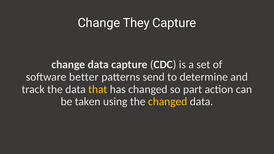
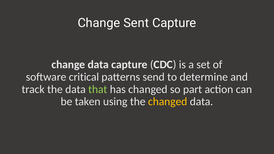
They: They -> Sent
better: better -> critical
that colour: yellow -> light green
